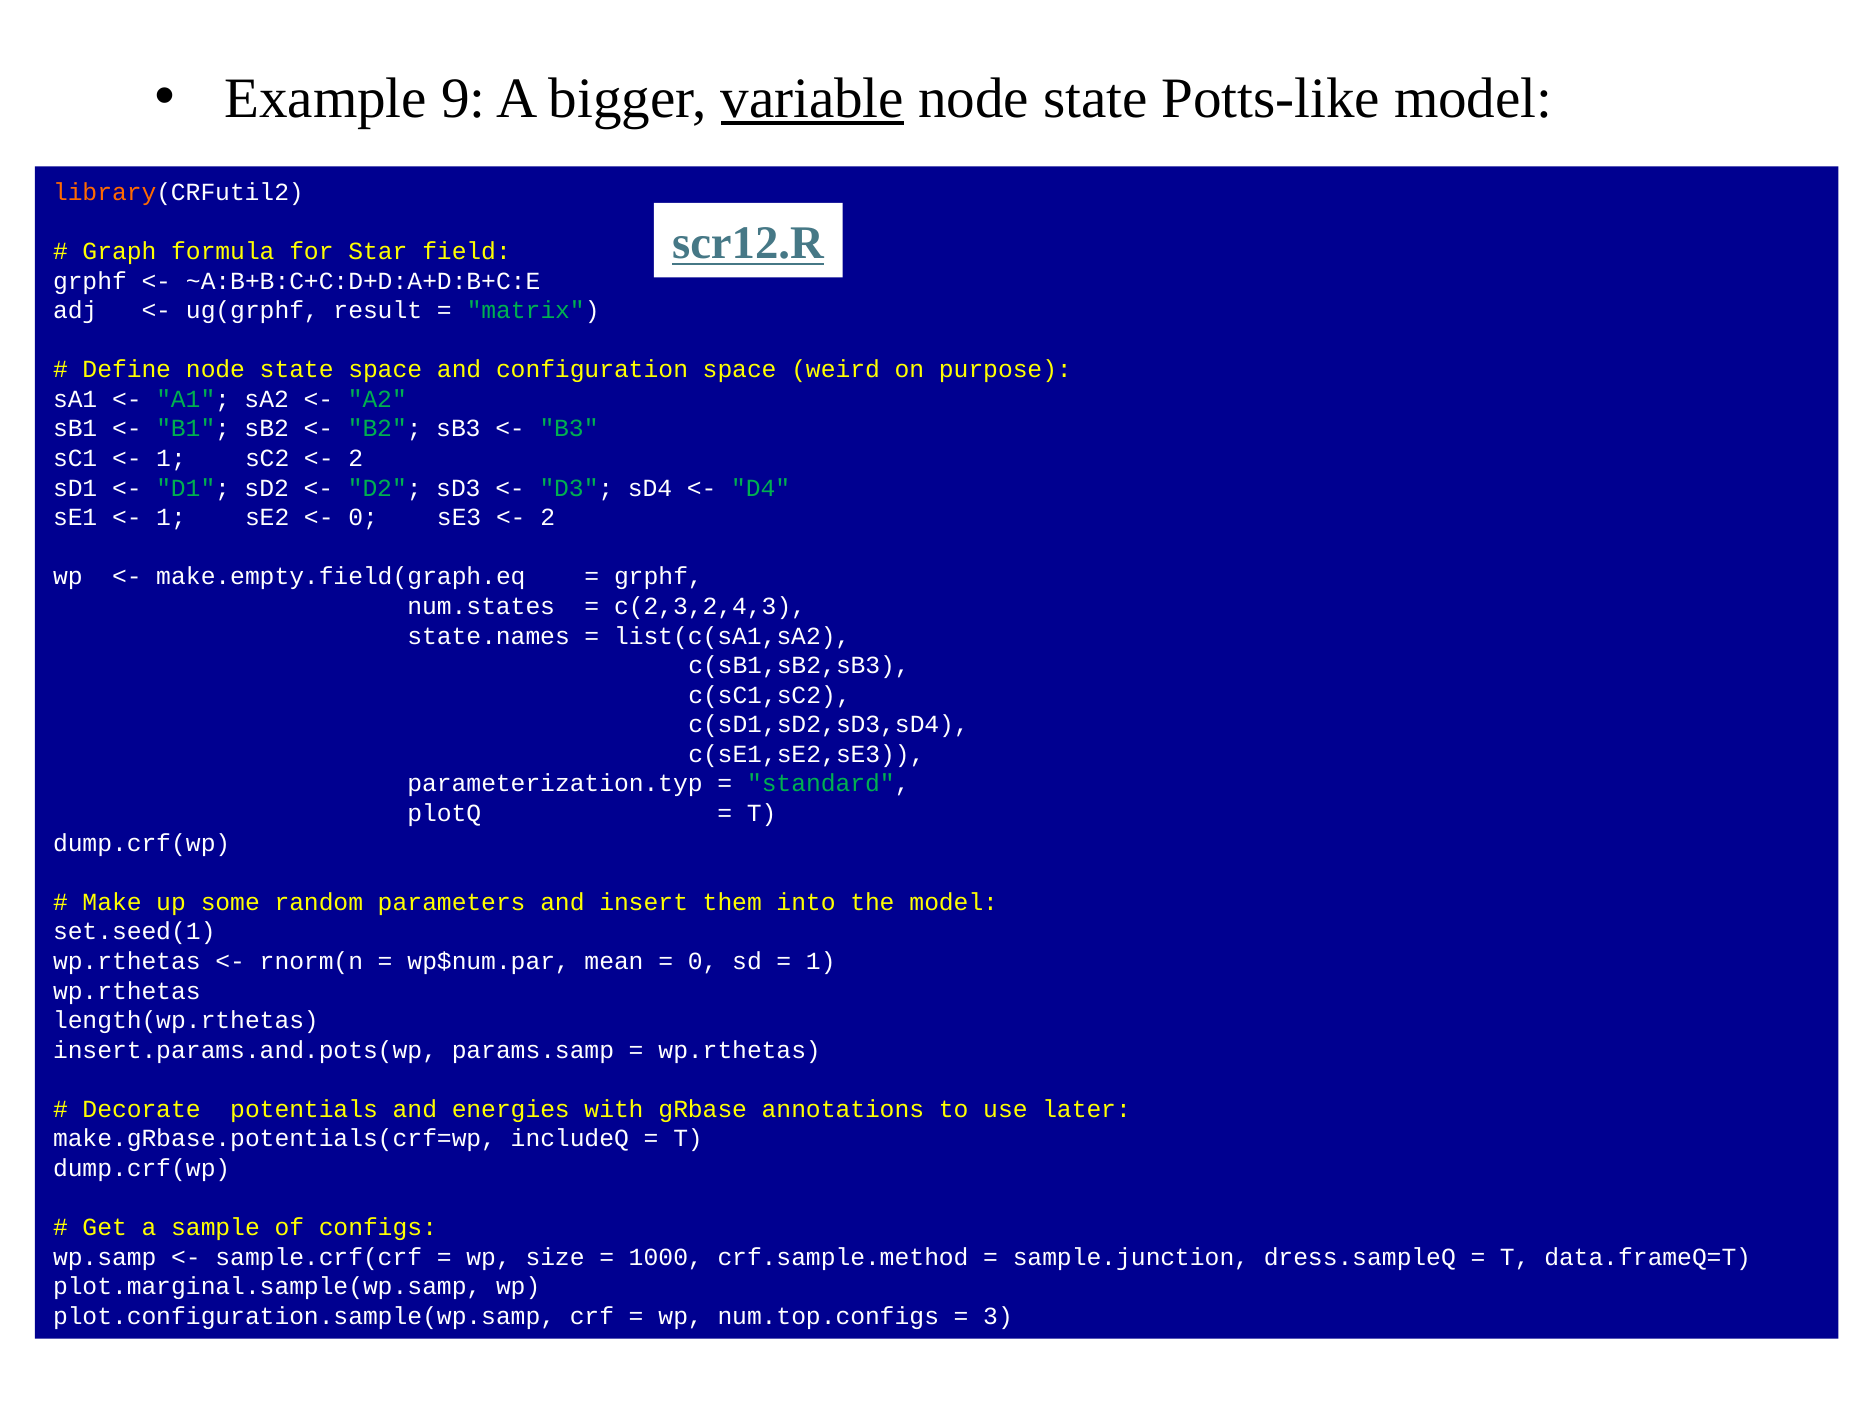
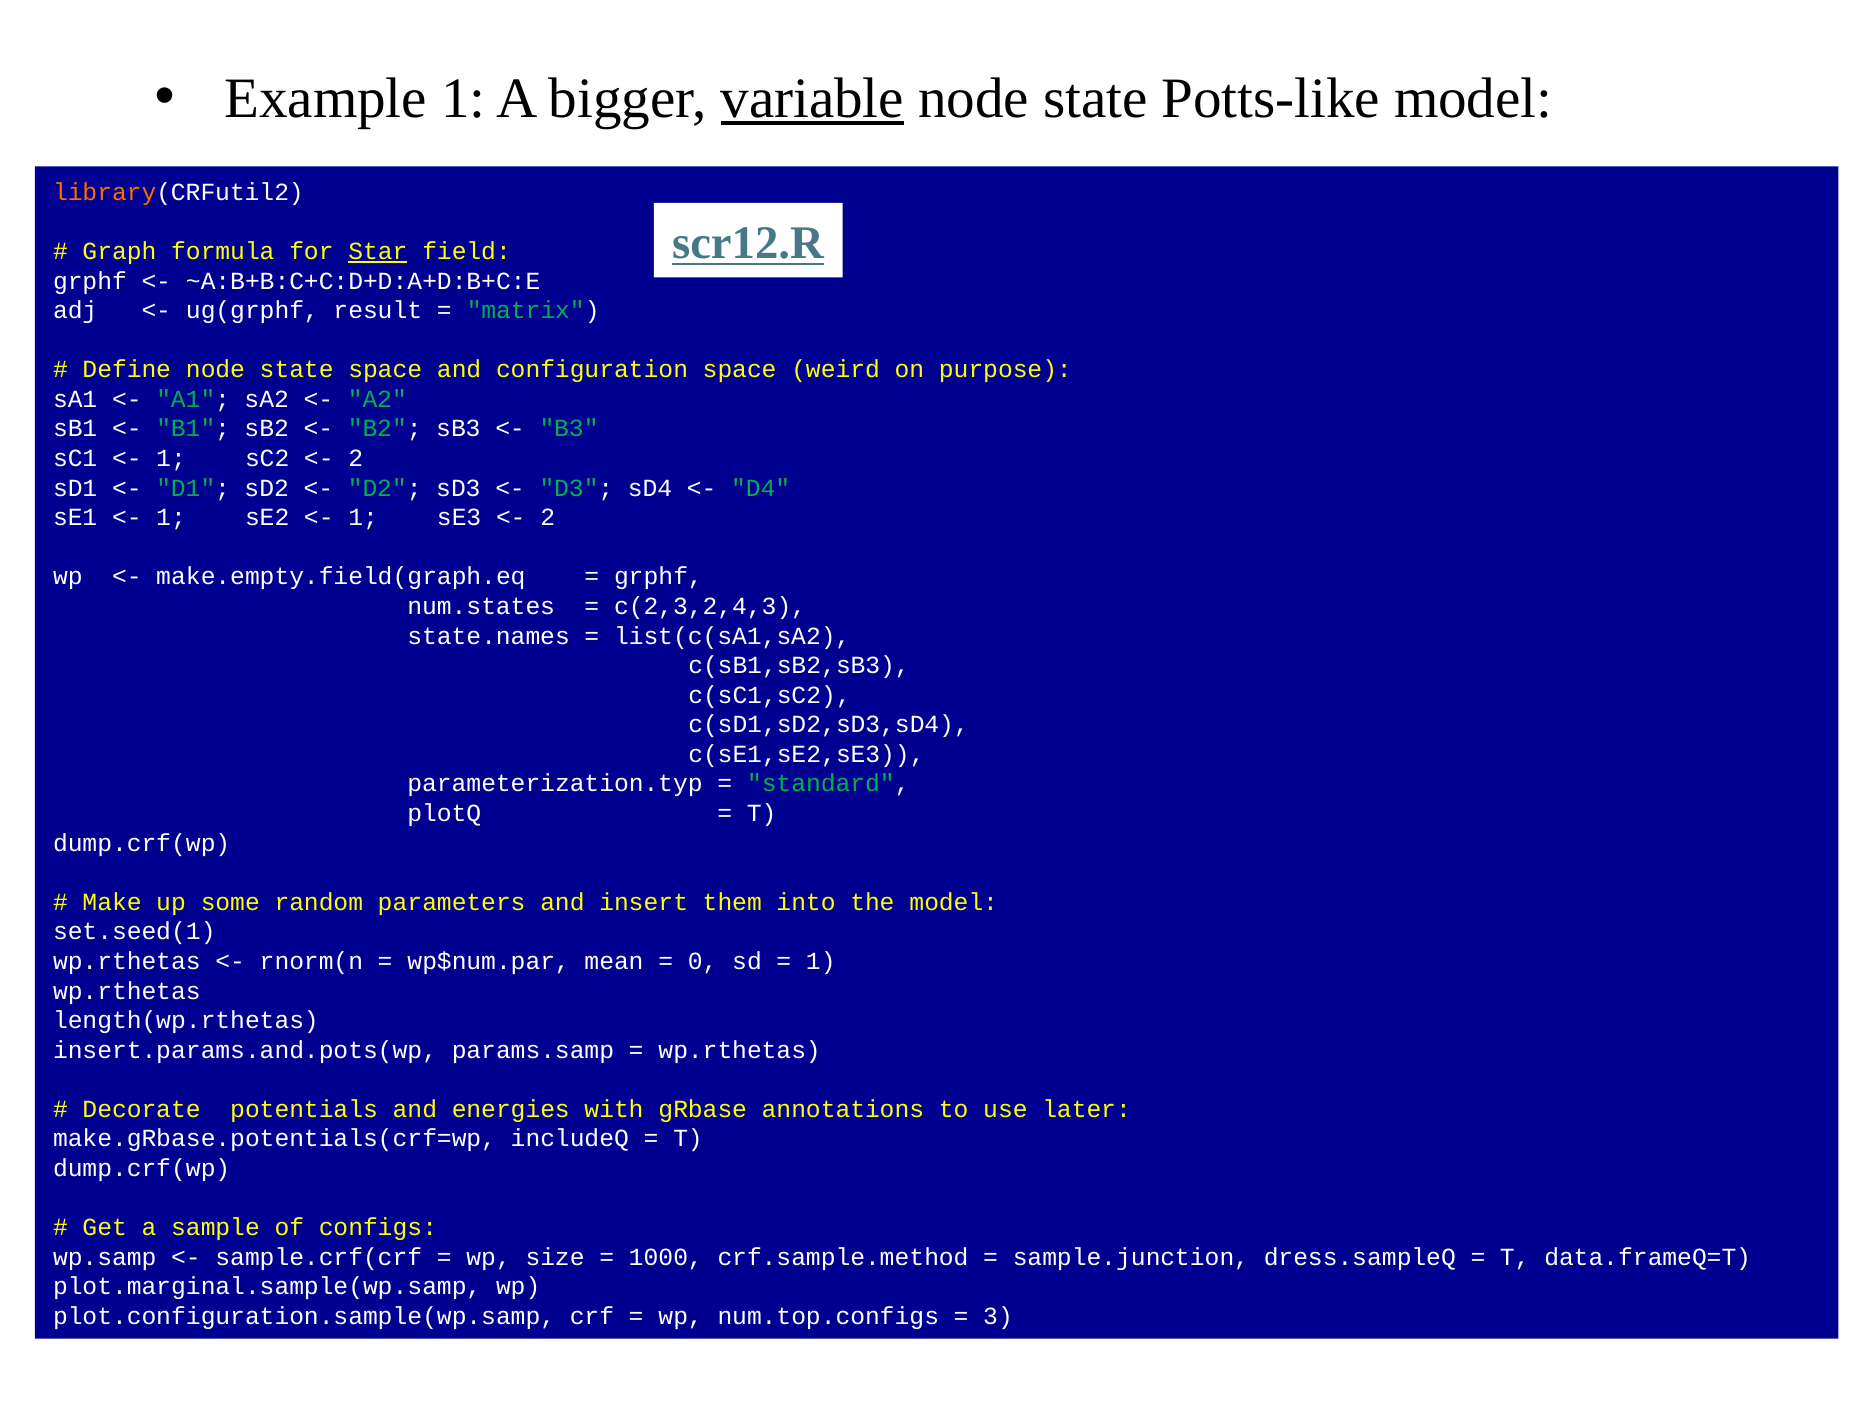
Example 9: 9 -> 1
Star underline: none -> present
0 at (363, 518): 0 -> 1
